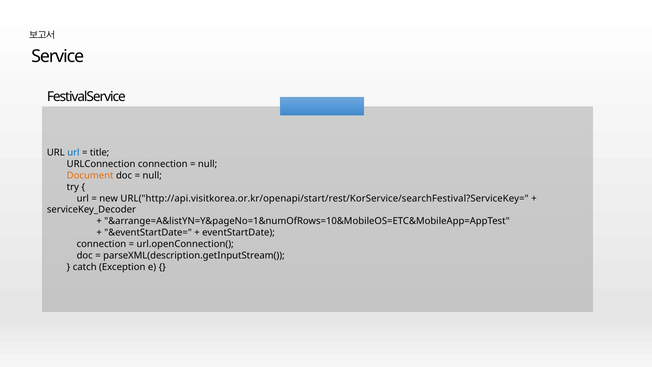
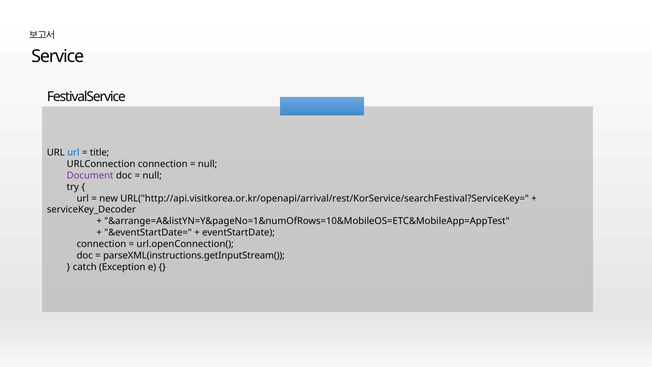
Document colour: orange -> purple
URL("http://api.visitkorea.or.kr/openapi/start/rest/KorService/searchFestival?ServiceKey=: URL("http://api.visitkorea.or.kr/openapi/start/rest/KorService/searchFestival?ServiceKey= -> URL("http://api.visitkorea.or.kr/openapi/arrival/rest/KorService/searchFestival?ServiceKey=
parseXML(description.getInputStream(: parseXML(description.getInputStream( -> parseXML(instructions.getInputStream(
